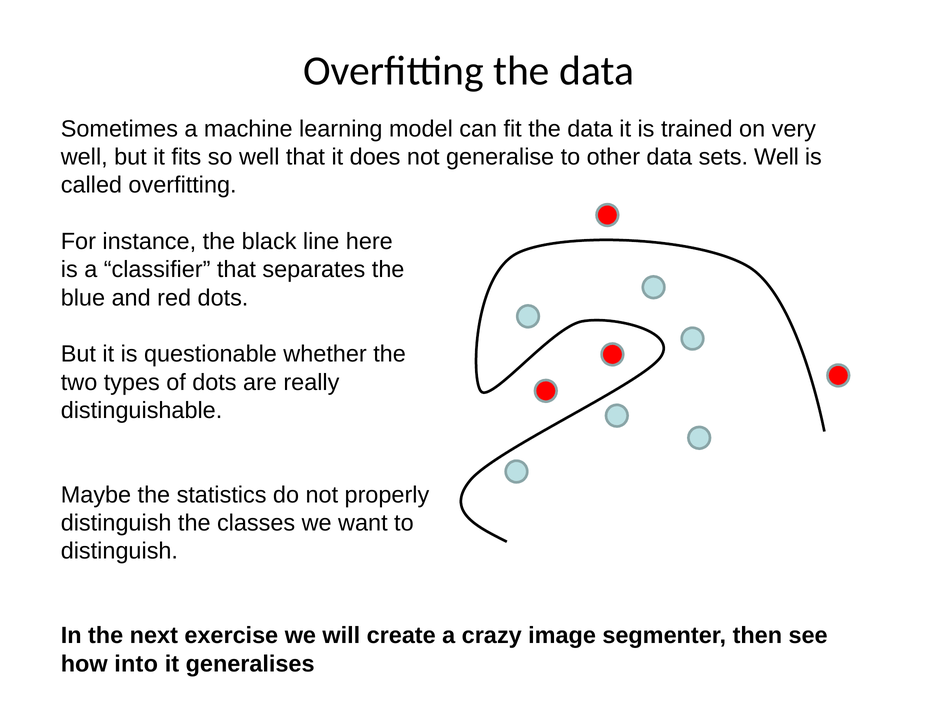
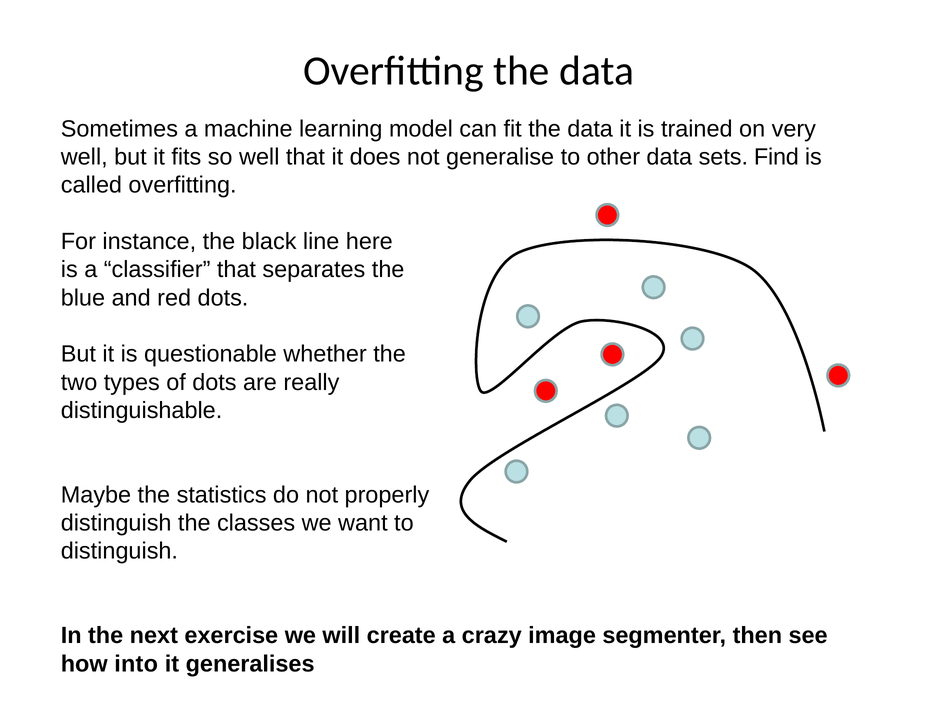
sets Well: Well -> Find
